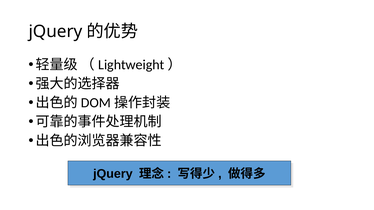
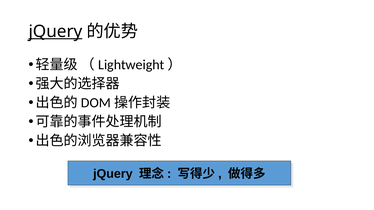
jQuery at (55, 31) underline: none -> present
